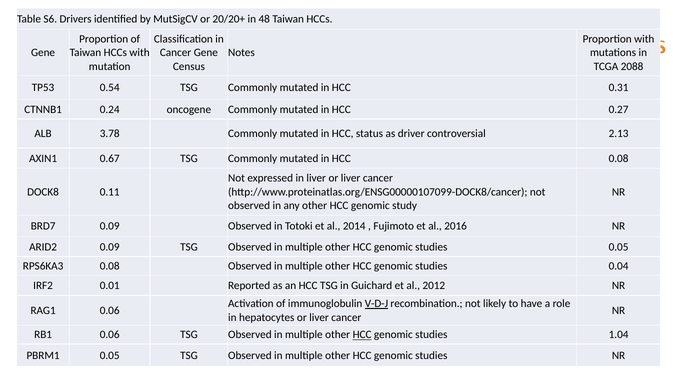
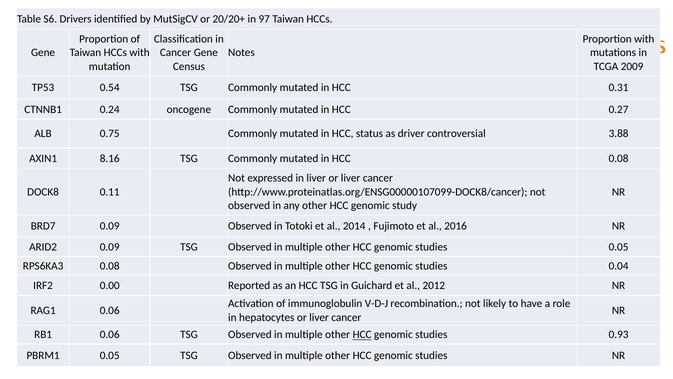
48: 48 -> 97
2088: 2088 -> 2009
3.78: 3.78 -> 0.75
2.13: 2.13 -> 3.88
0.67: 0.67 -> 8.16
0.01: 0.01 -> 0.00
V-D-J underline: present -> none
1.04: 1.04 -> 0.93
